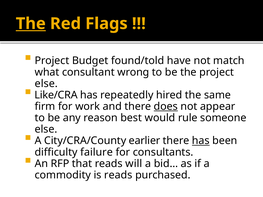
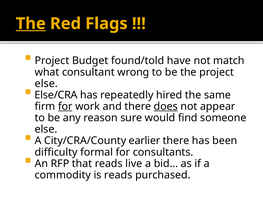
Like/CRA: Like/CRA -> Else/CRA
for at (65, 107) underline: none -> present
best: best -> sure
rule: rule -> find
has at (201, 141) underline: present -> none
failure: failure -> formal
will: will -> live
